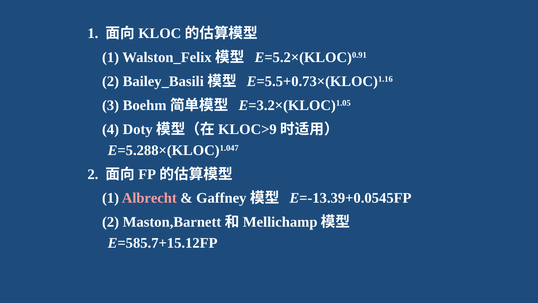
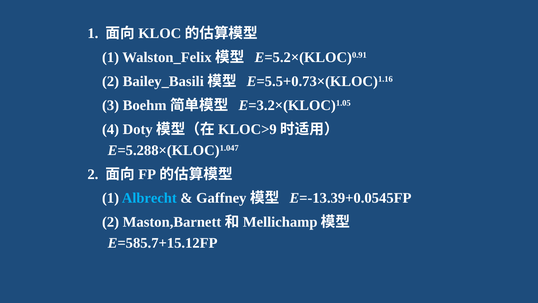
Albrecht colour: pink -> light blue
